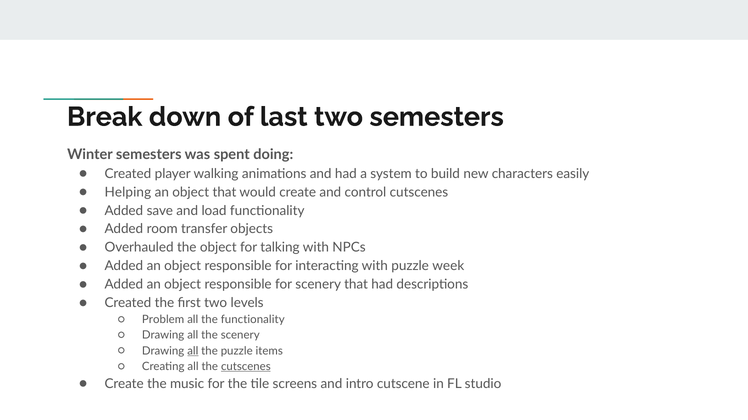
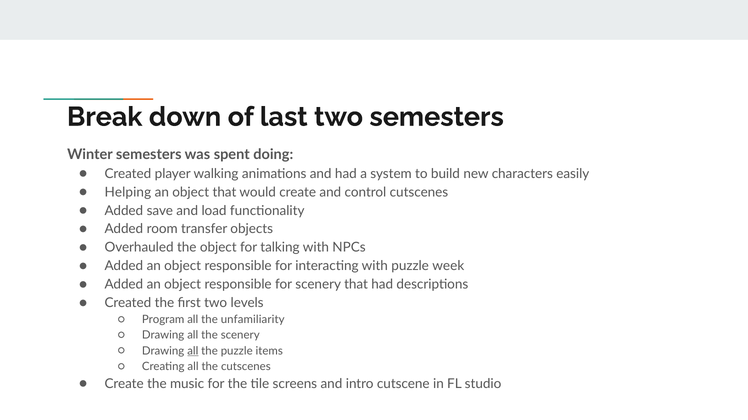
Problem: Problem -> Program
the functionality: functionality -> unfamiliarity
cutscenes at (246, 367) underline: present -> none
